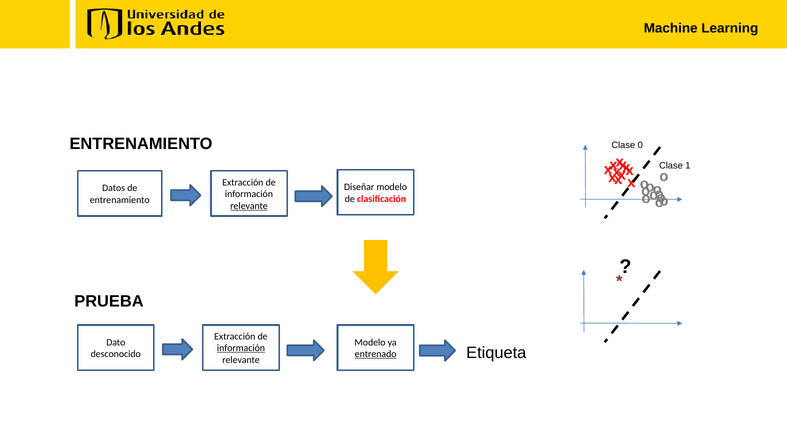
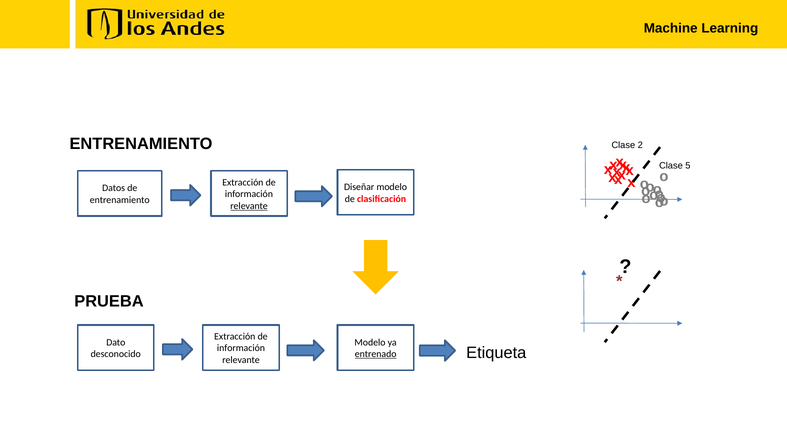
0: 0 -> 2
1: 1 -> 5
información at (241, 348) underline: present -> none
